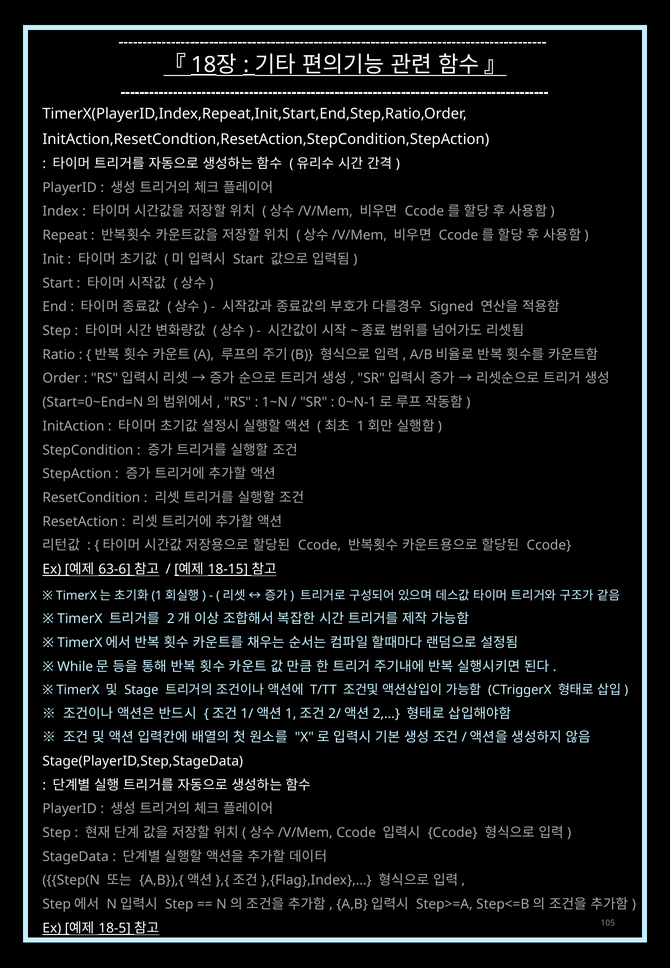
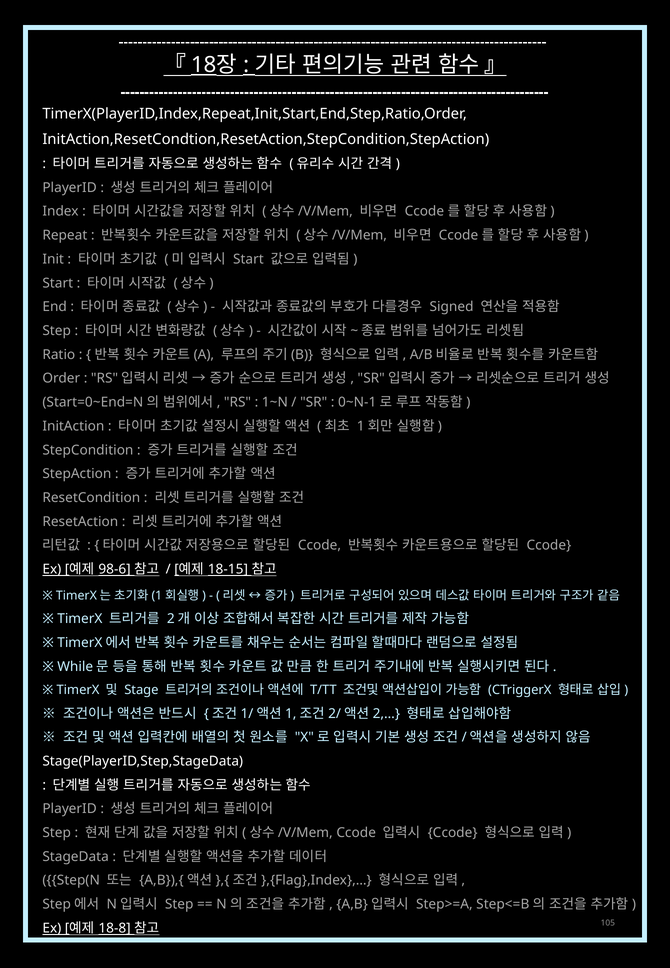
63-6: 63-6 -> 98-6
18-5: 18-5 -> 18-8
